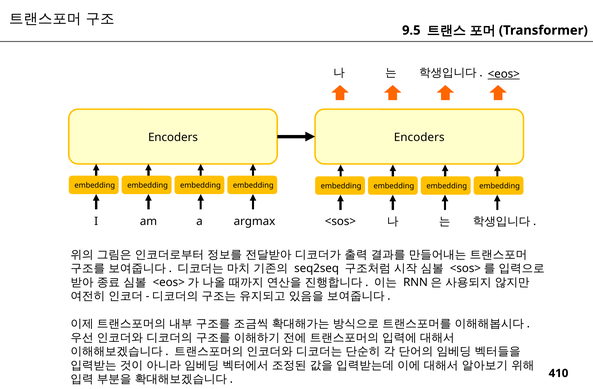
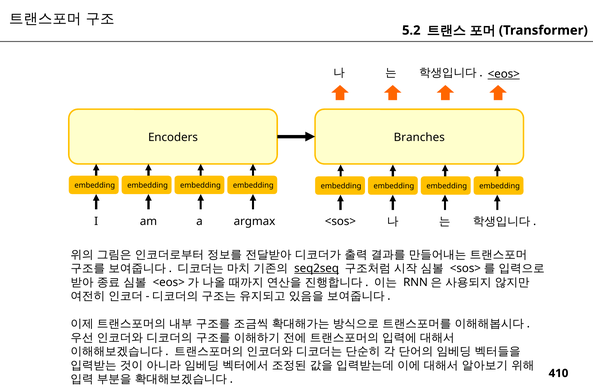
9.5: 9.5 -> 5.2
Encoders Encoders: Encoders -> Branches
seq2seq underline: none -> present
